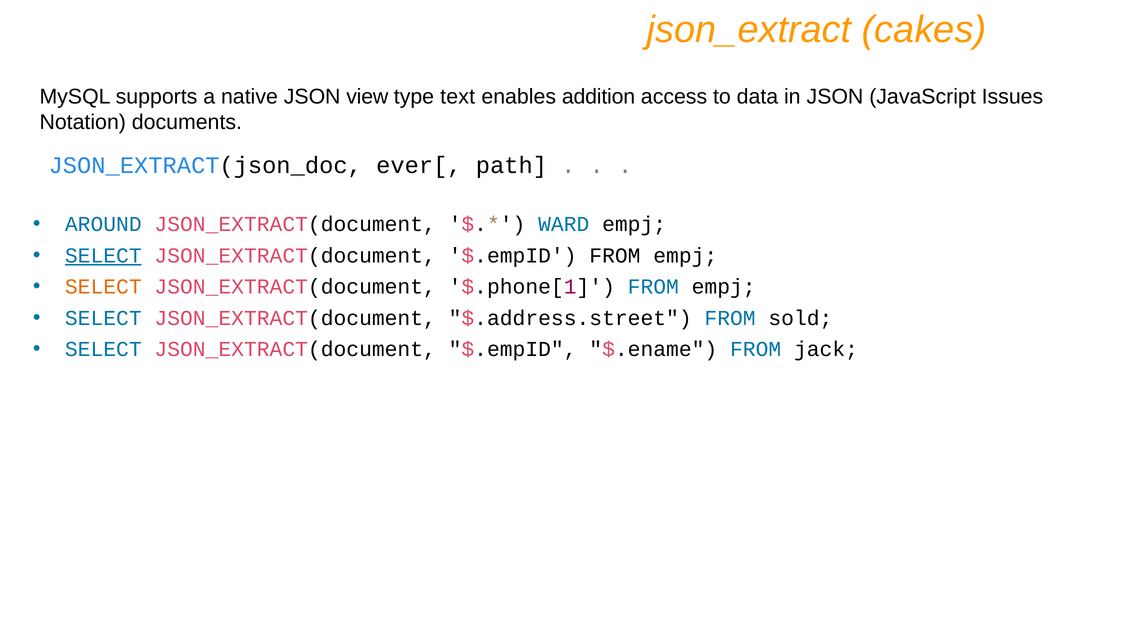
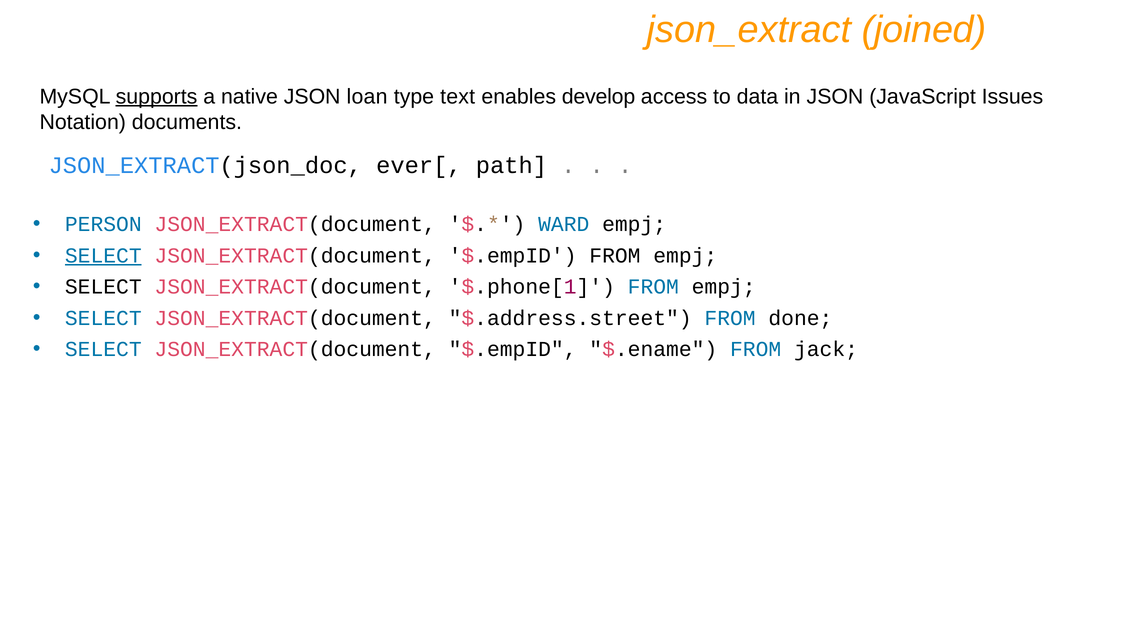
cakes: cakes -> joined
supports underline: none -> present
view: view -> loan
addition: addition -> develop
AROUND: AROUND -> PERSON
SELECT at (103, 287) colour: orange -> black
sold: sold -> done
